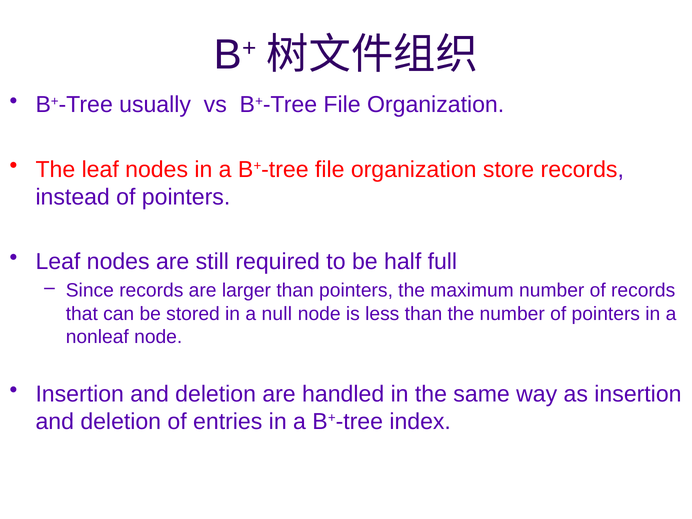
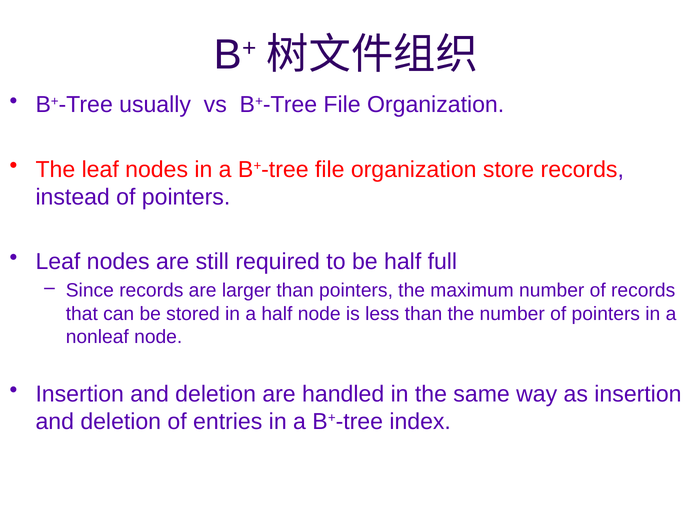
a null: null -> half
